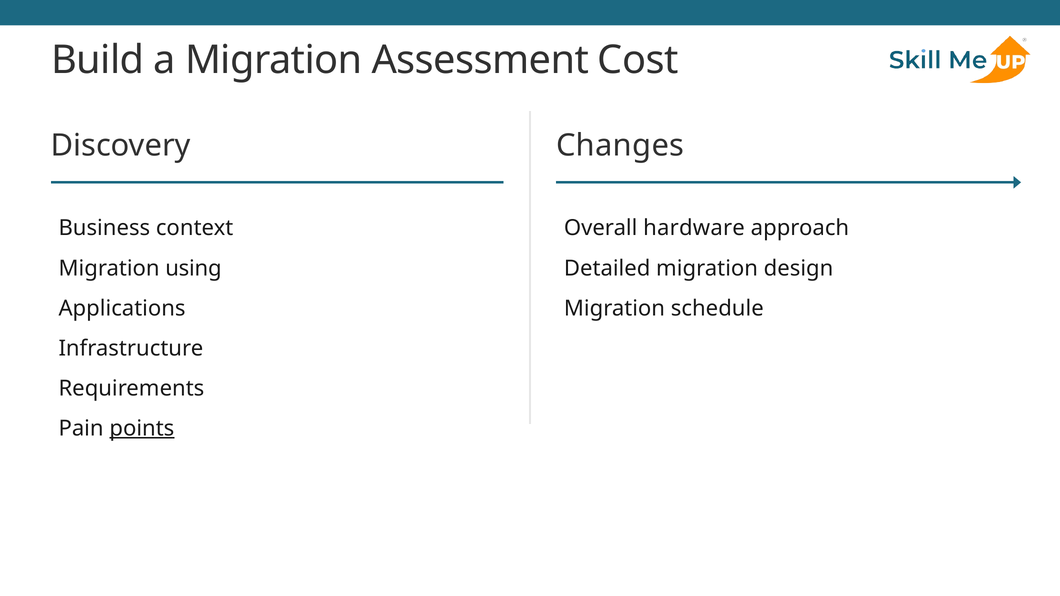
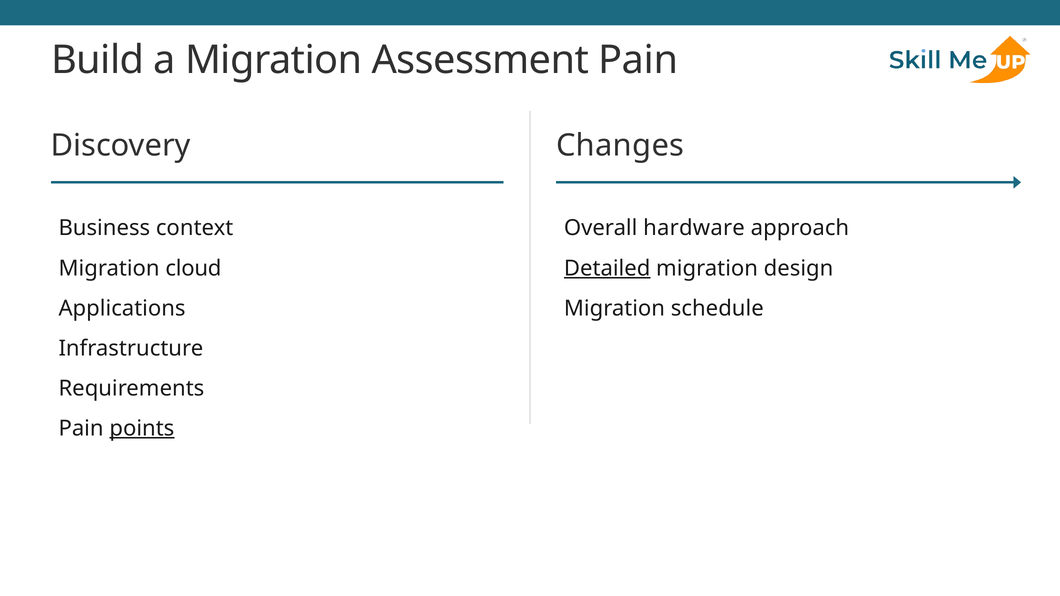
Assessment Cost: Cost -> Pain
using: using -> cloud
Detailed underline: none -> present
